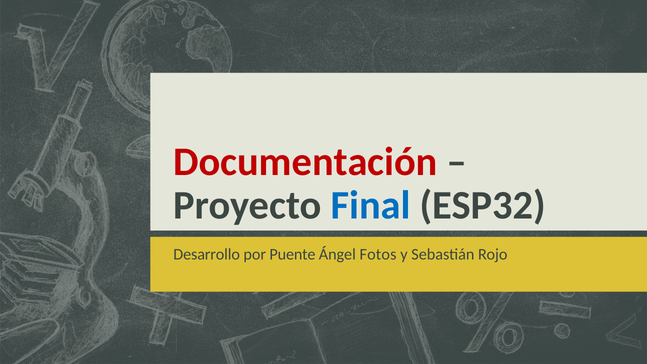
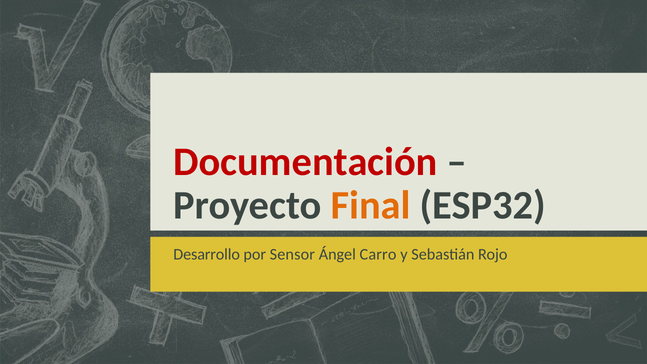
Final colour: blue -> orange
Puente: Puente -> Sensor
Fotos: Fotos -> Carro
